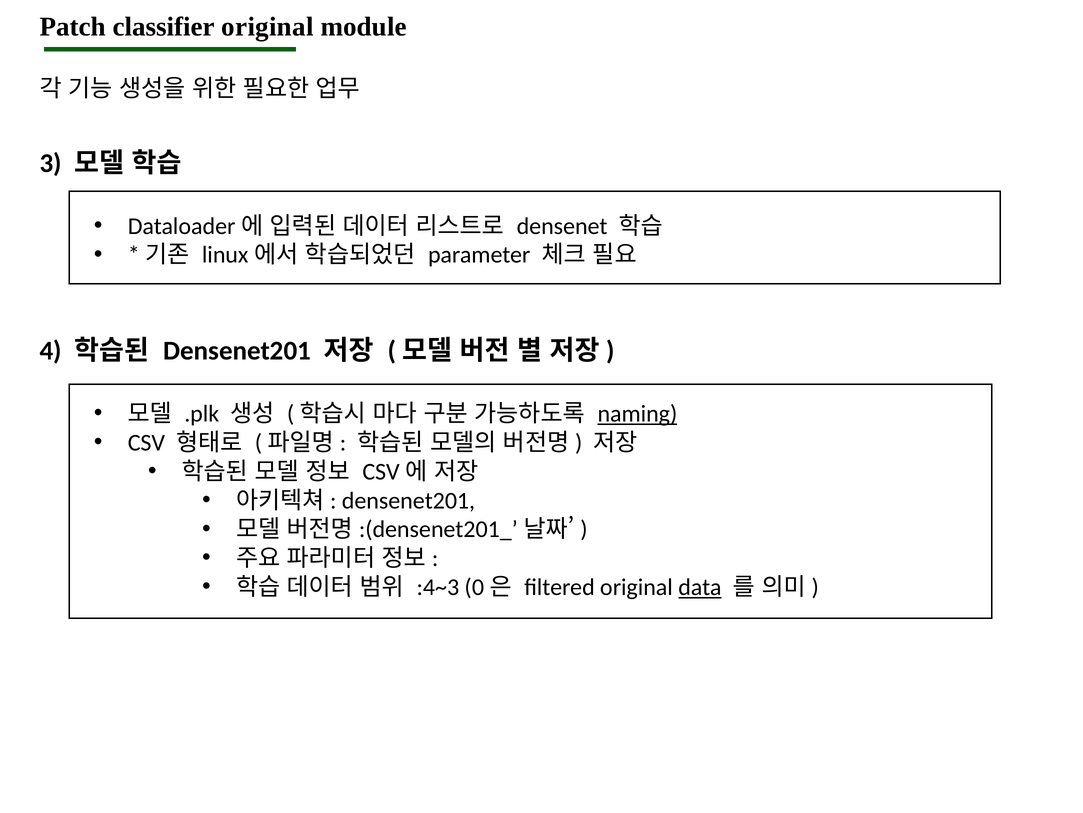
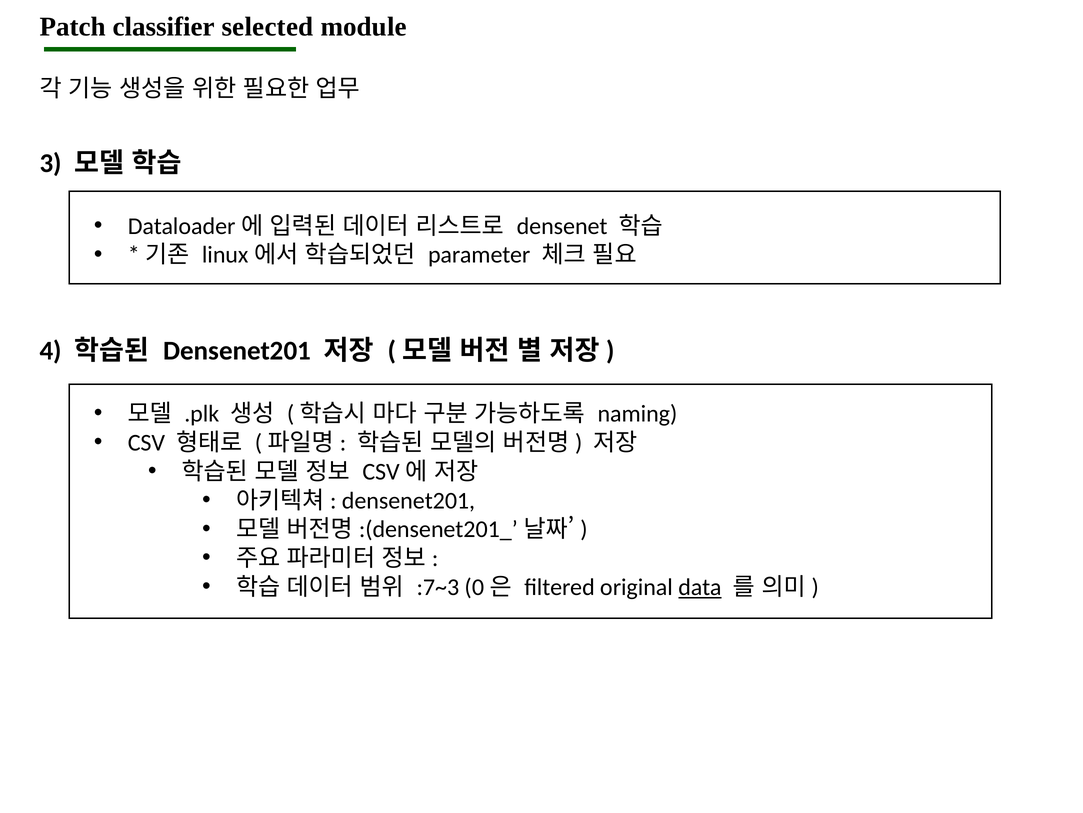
classifier original: original -> selected
naming underline: present -> none
:4~3: :4~3 -> :7~3
